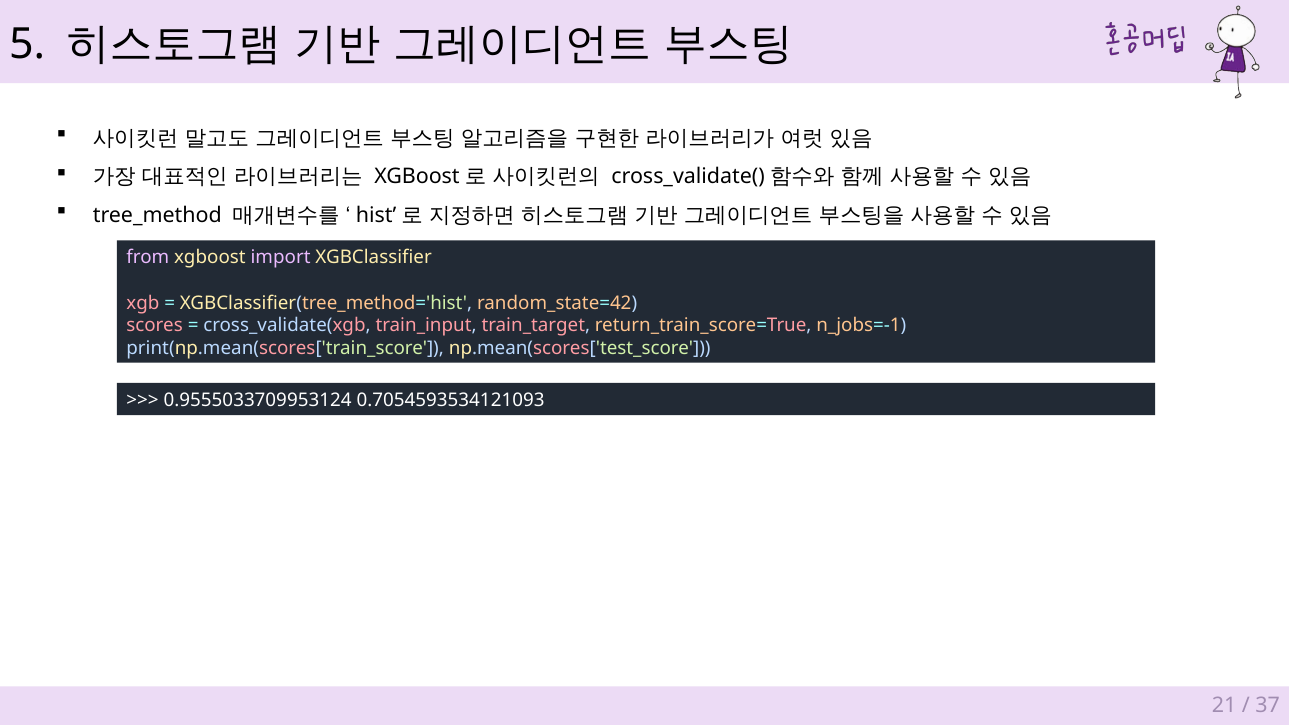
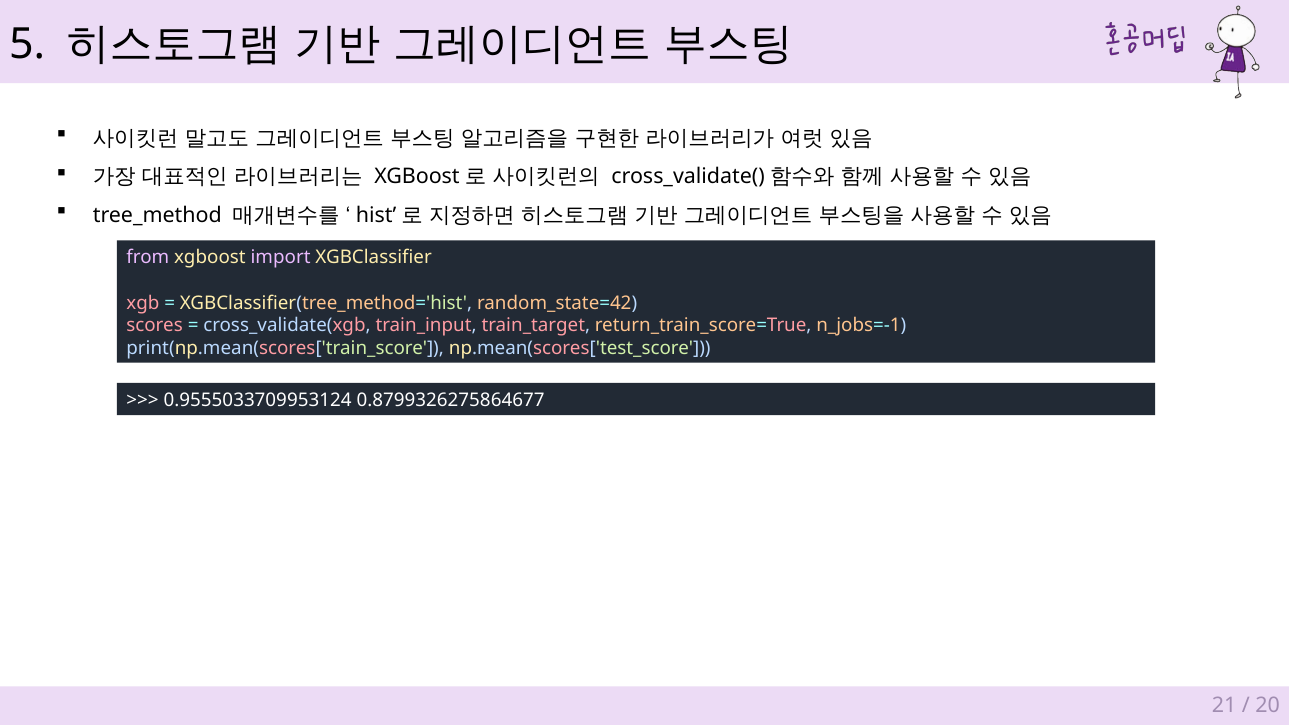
0.7054593534121093: 0.7054593534121093 -> 0.8799326275864677
37: 37 -> 20
